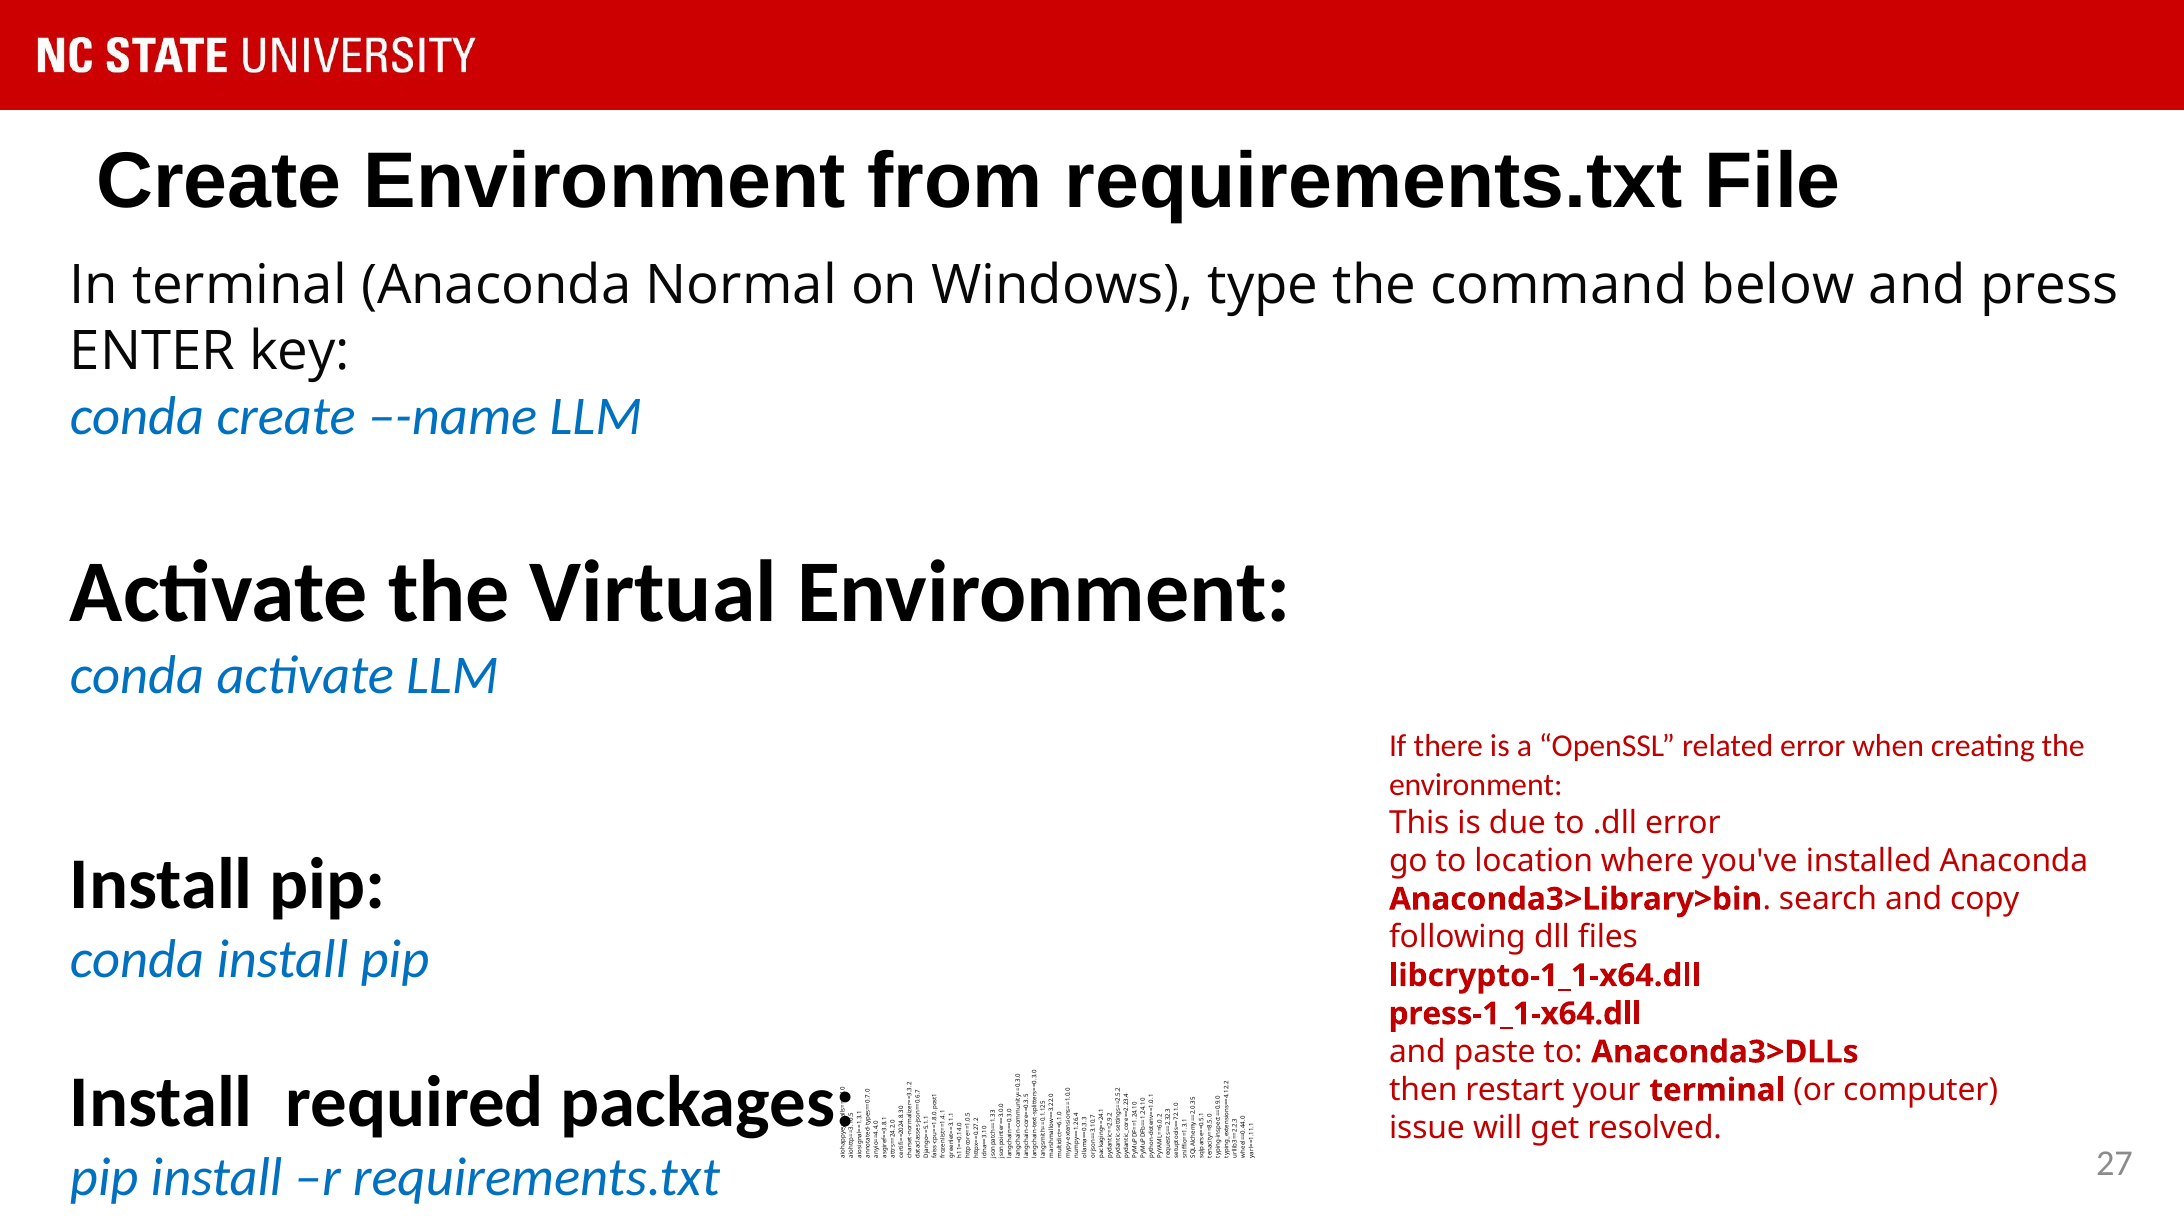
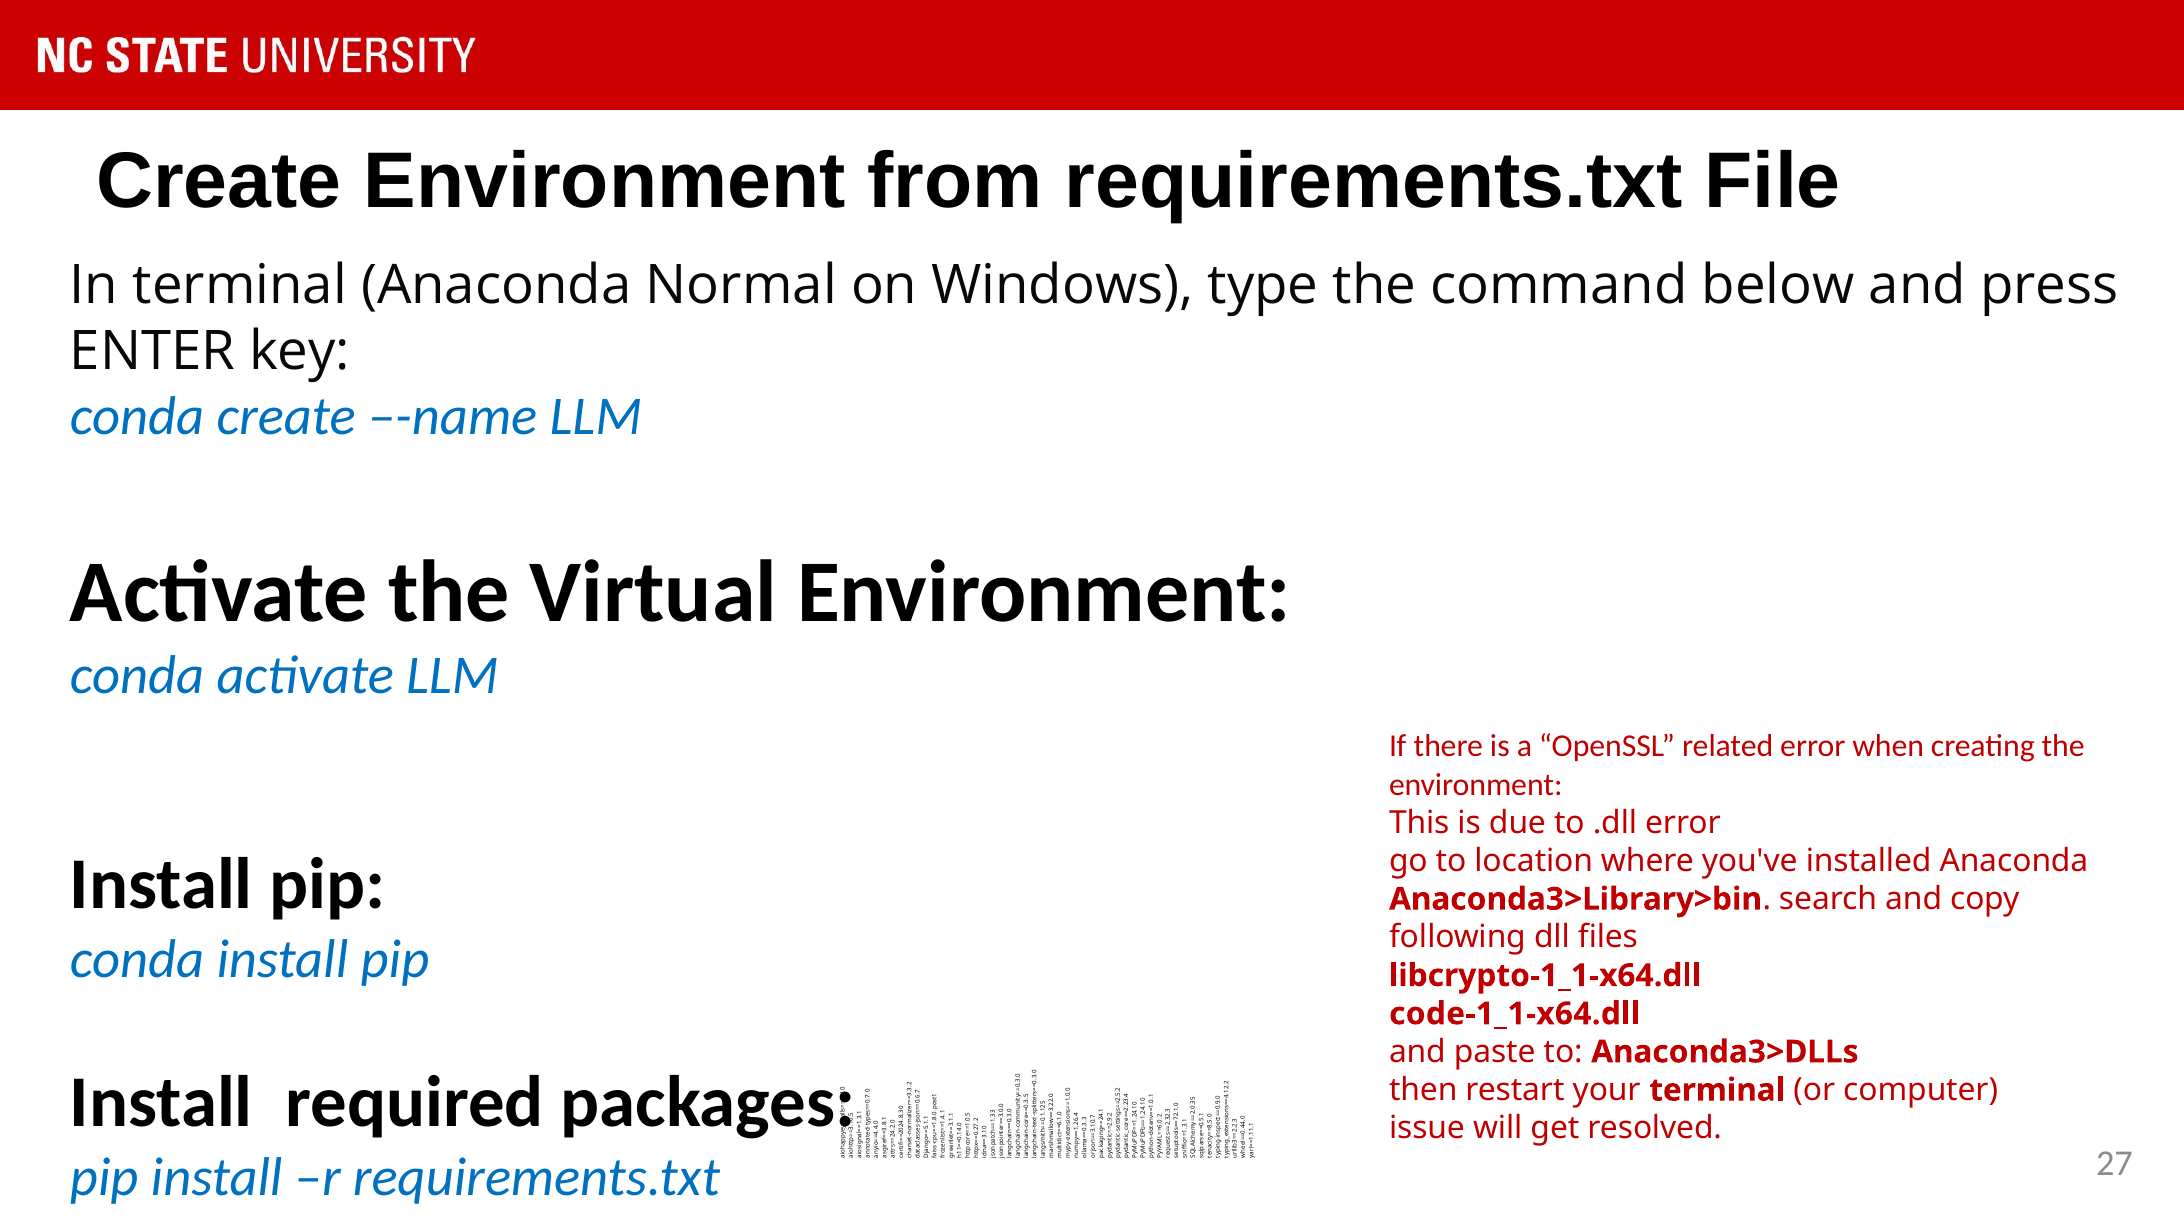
press-1_1-x64.dll: press-1_1-x64.dll -> code-1_1-x64.dll
